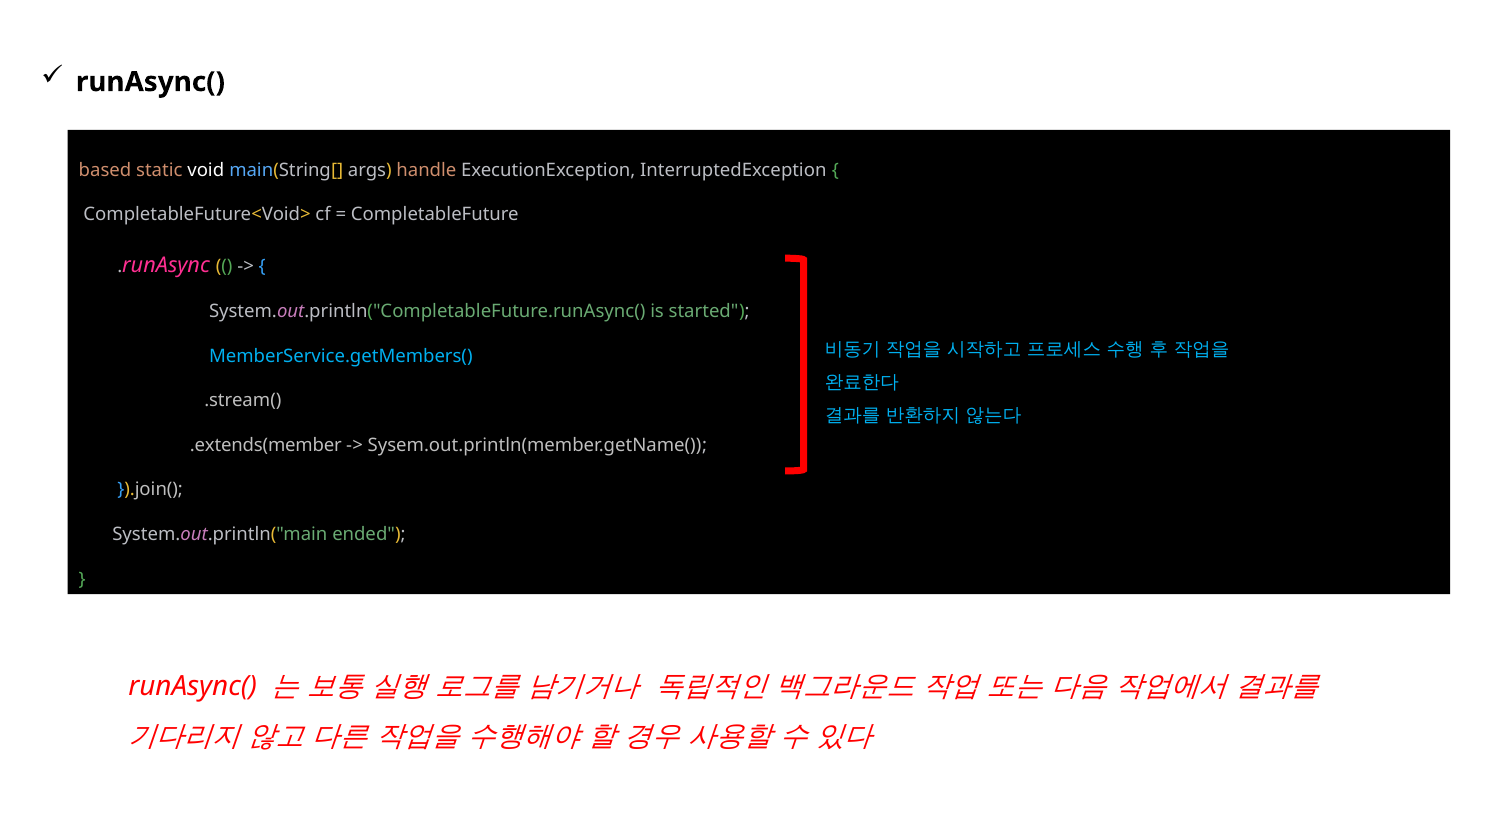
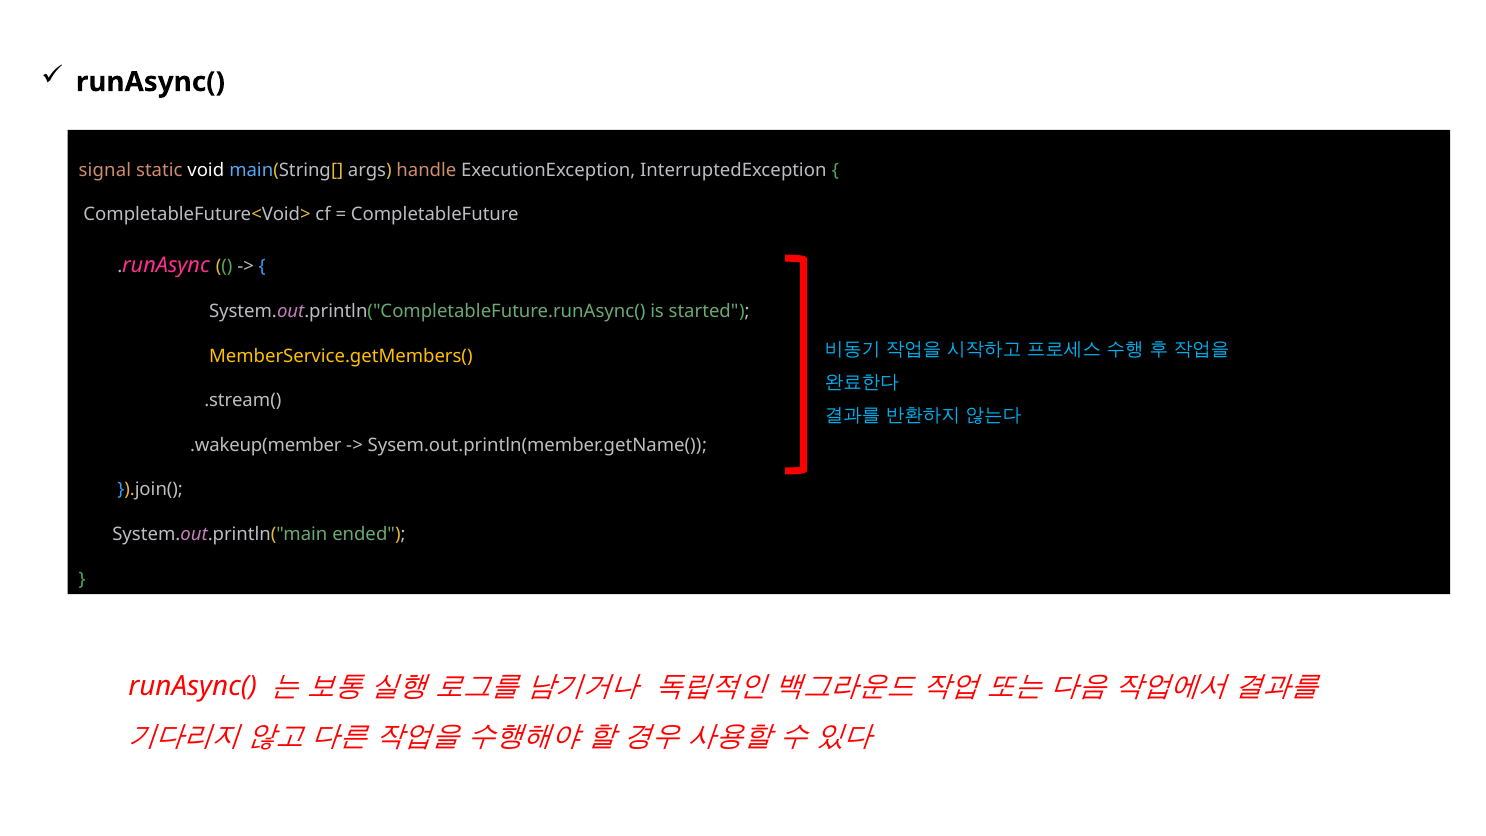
based: based -> signal
MemberService.getMembers( colour: light blue -> yellow
.extends(member: .extends(member -> .wakeup(member
